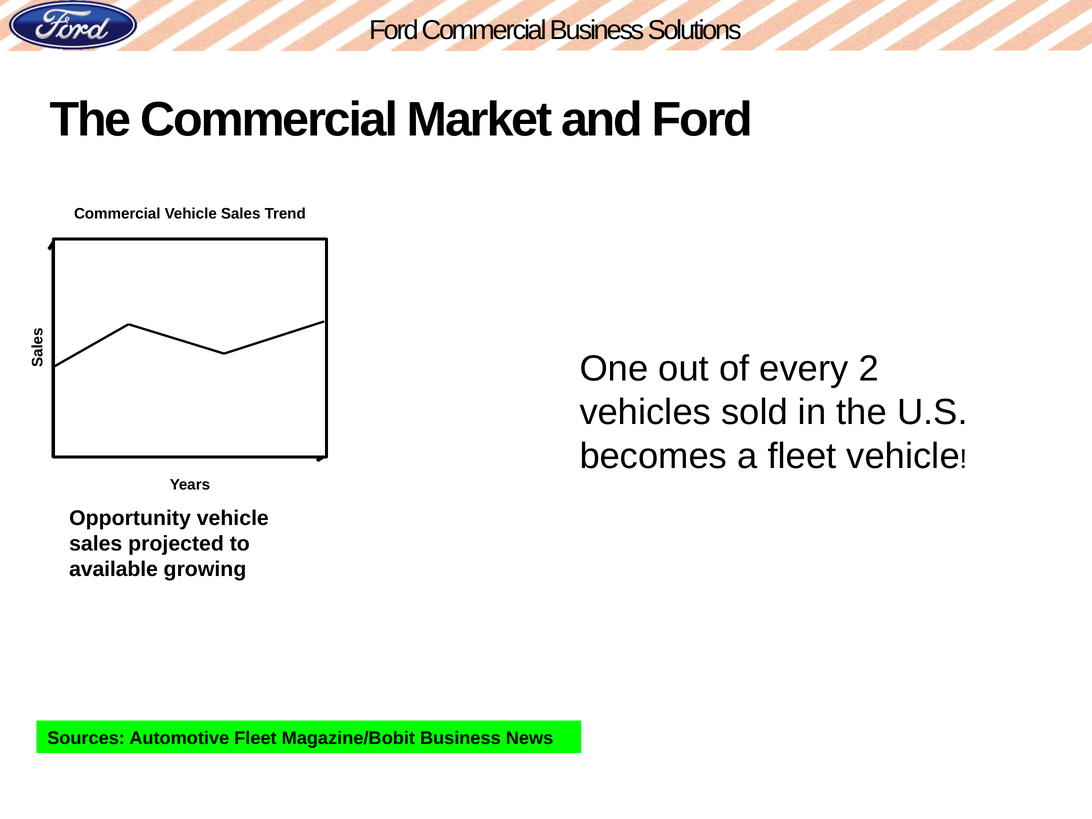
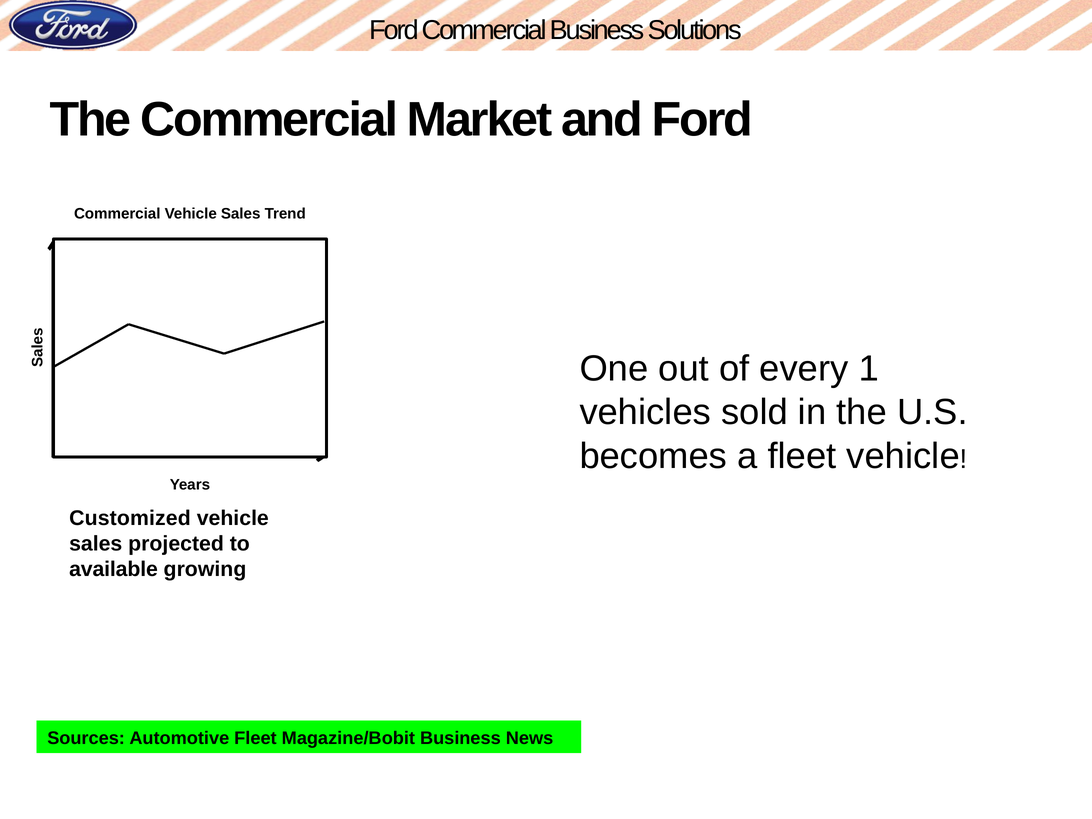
2: 2 -> 1
Opportunity: Opportunity -> Customized
